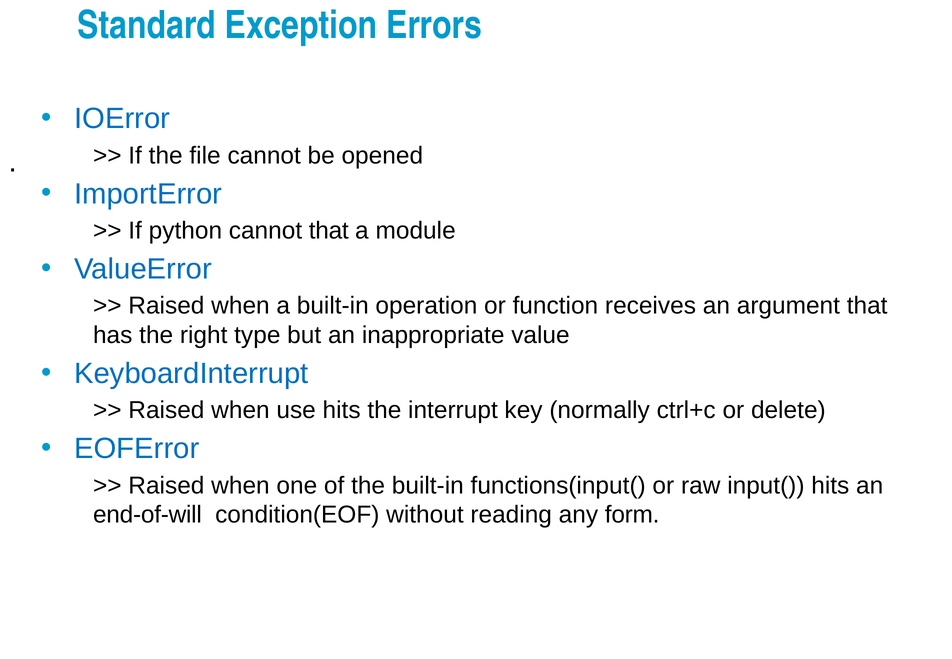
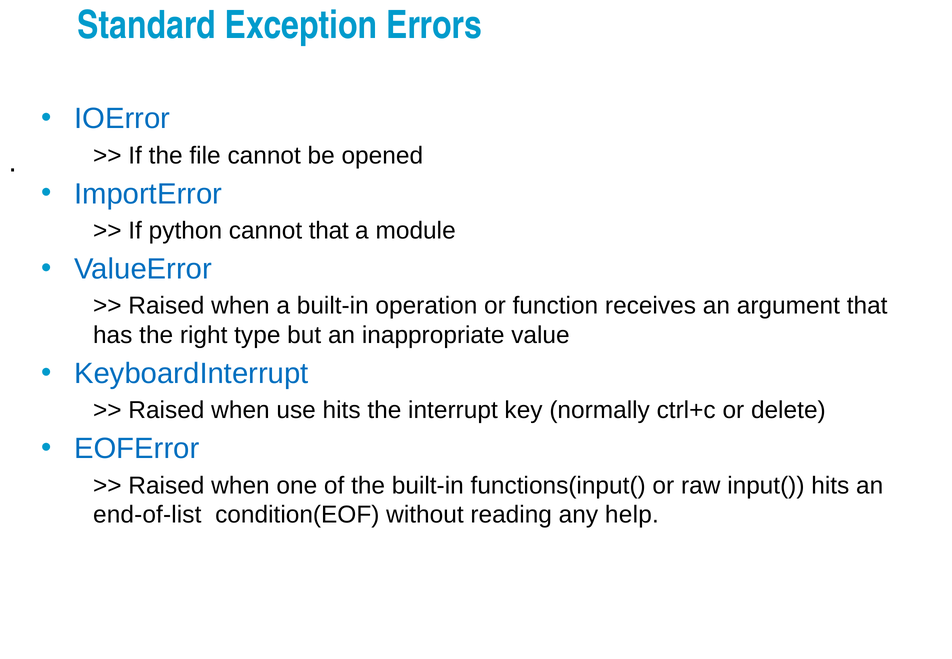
end-of-will: end-of-will -> end-of-list
form: form -> help
